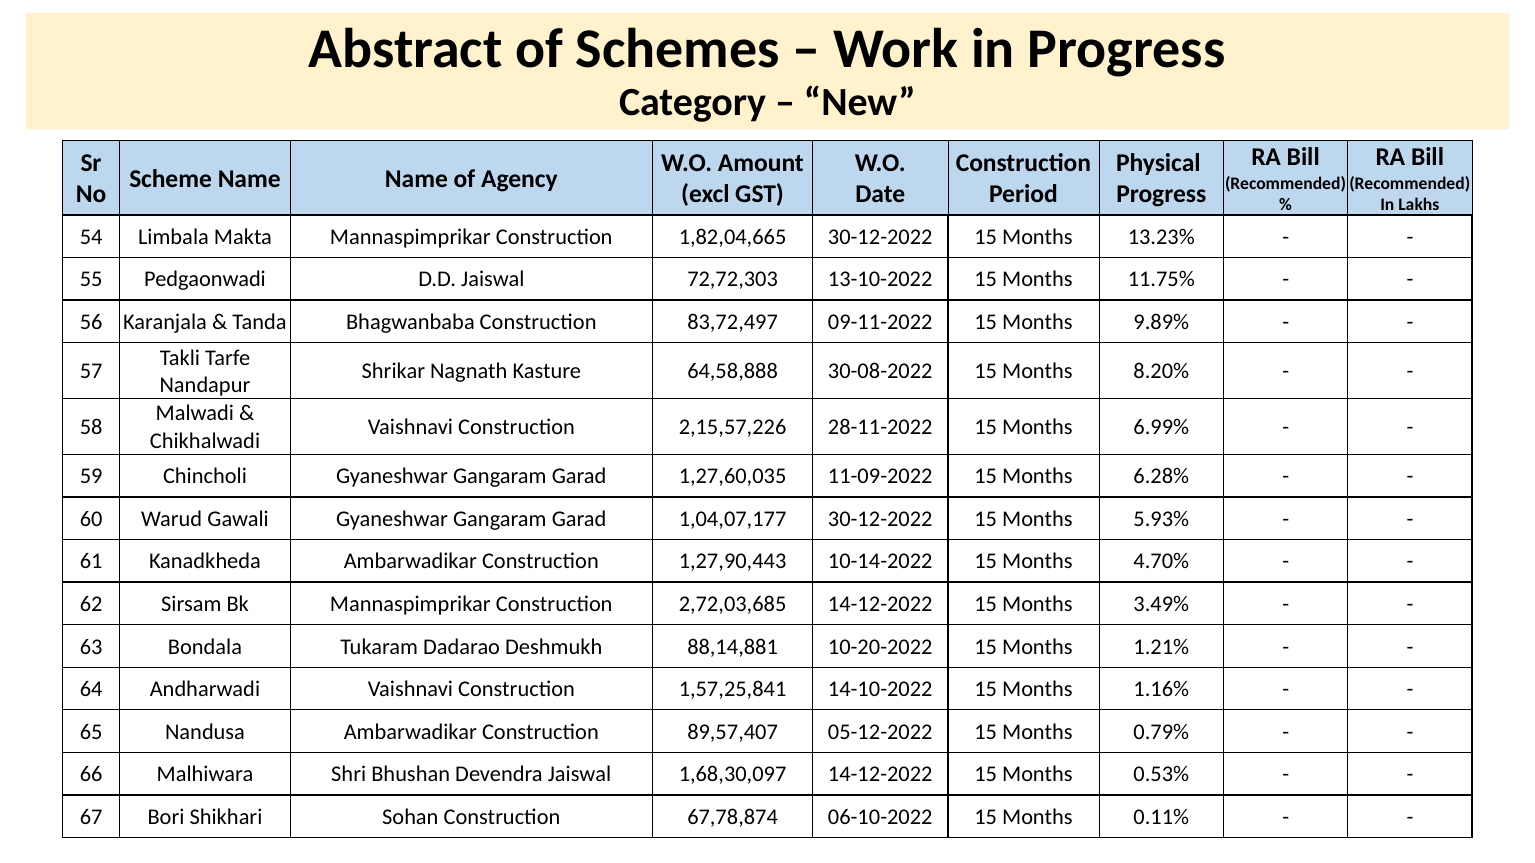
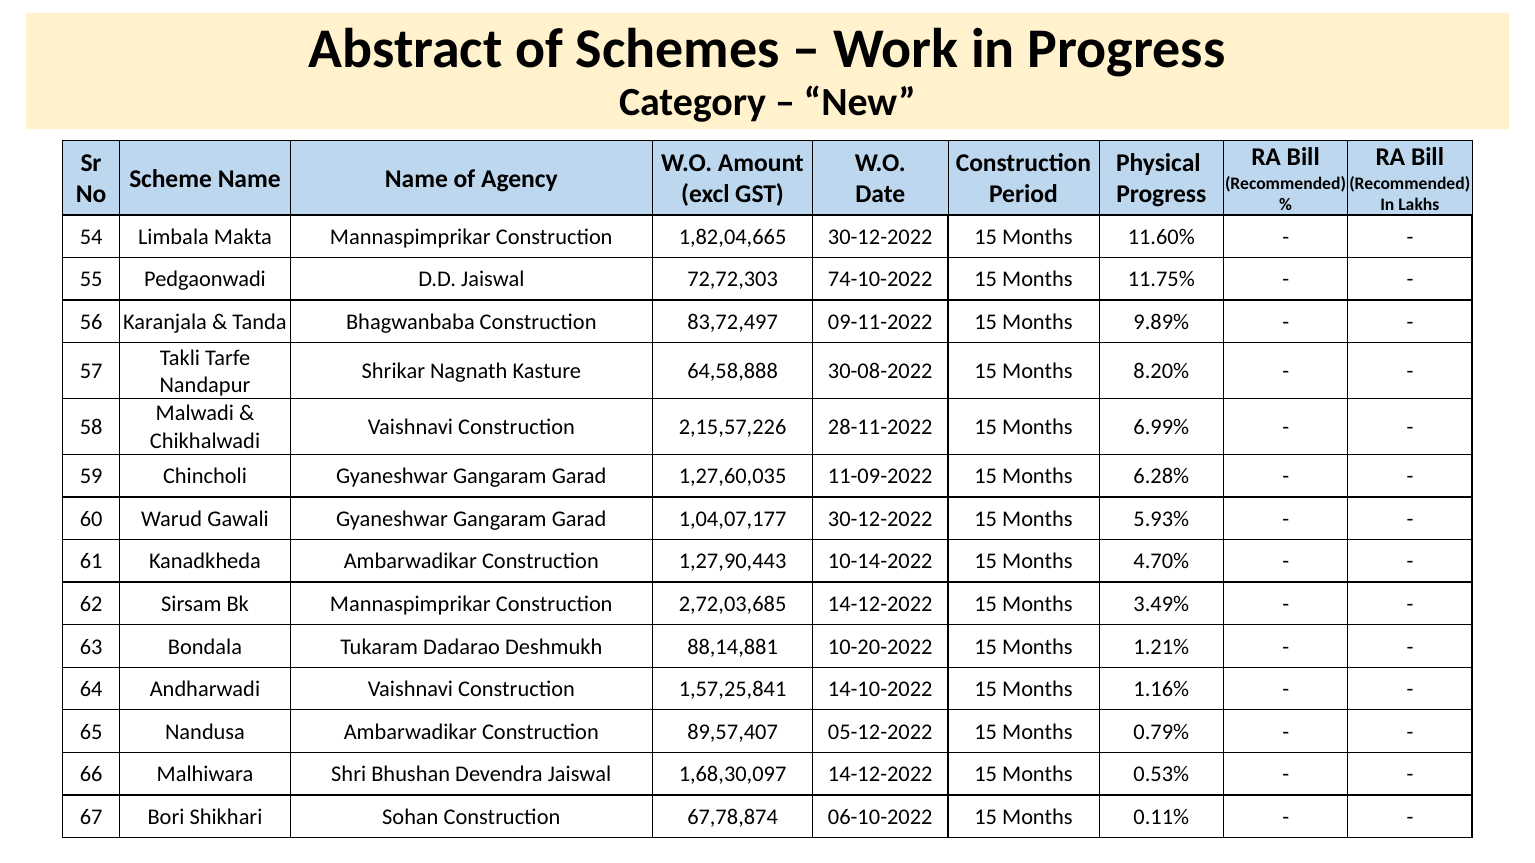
13.23%: 13.23% -> 11.60%
13-10-2022: 13-10-2022 -> 74-10-2022
